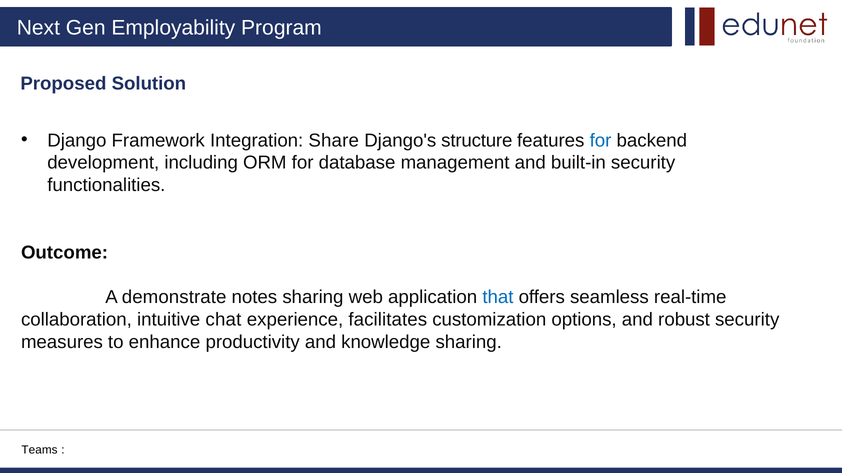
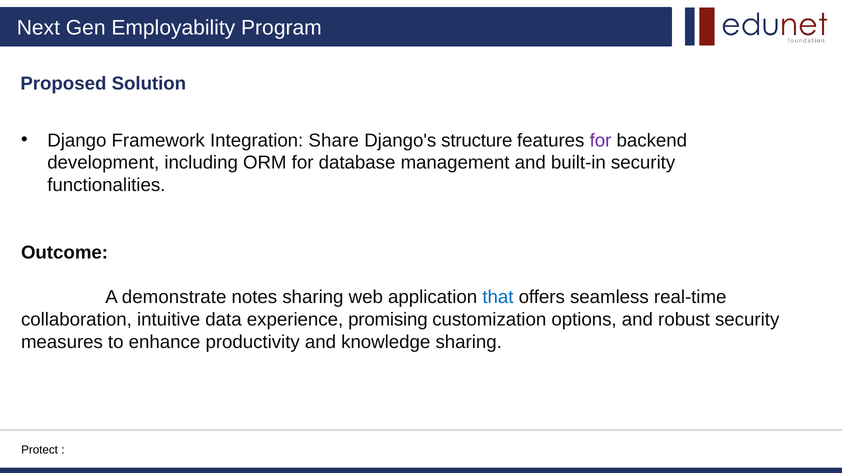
for at (601, 141) colour: blue -> purple
chat: chat -> data
facilitates: facilitates -> promising
Teams: Teams -> Protect
